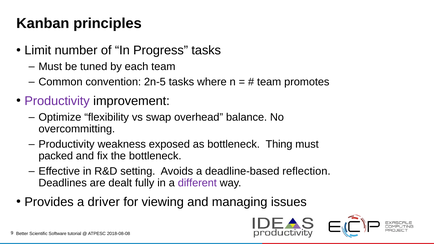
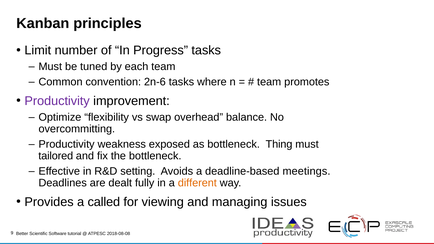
2n-5: 2n-5 -> 2n-6
packed: packed -> tailored
reflection: reflection -> meetings
different colour: purple -> orange
driver: driver -> called
